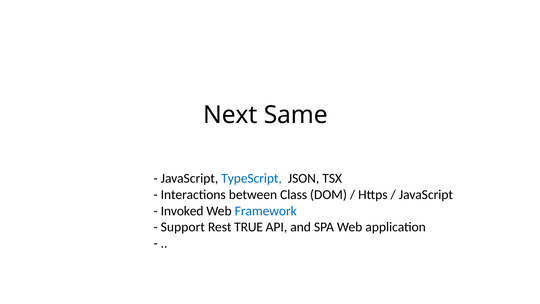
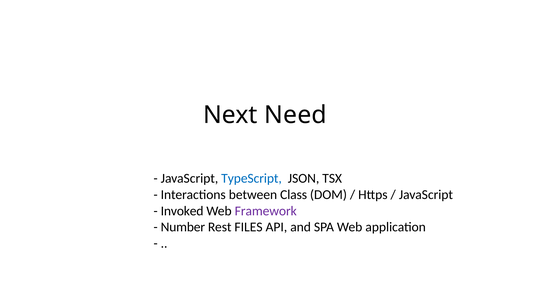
Same: Same -> Need
Framework colour: blue -> purple
Support: Support -> Number
TRUE: TRUE -> FILES
